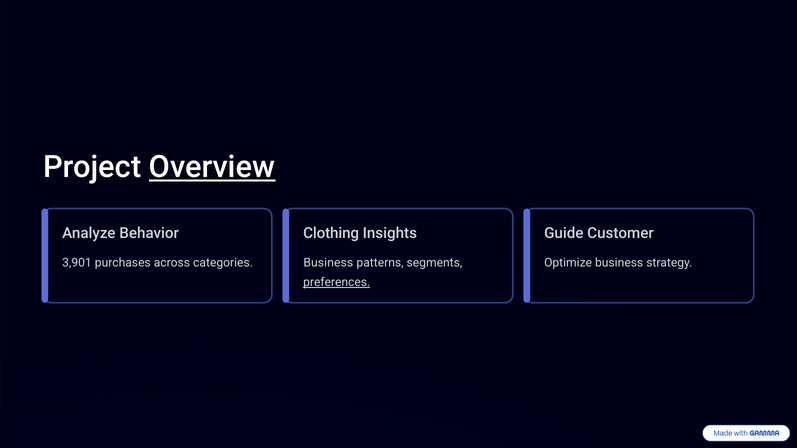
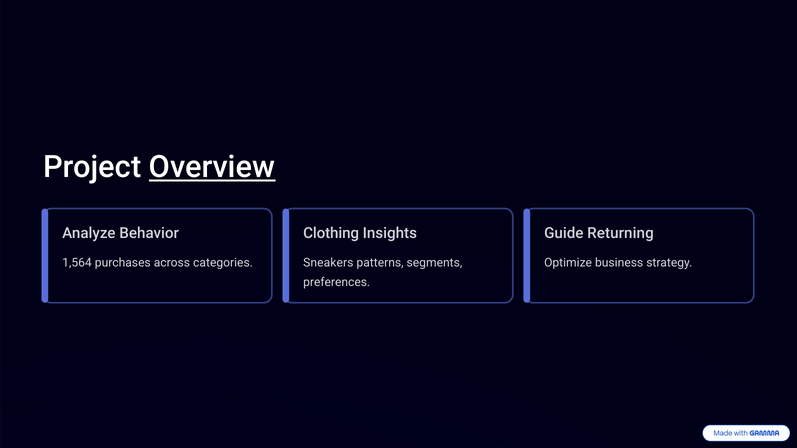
Customer: Customer -> Returning
3,901: 3,901 -> 1,564
Business at (328, 263): Business -> Sneakers
preferences underline: present -> none
